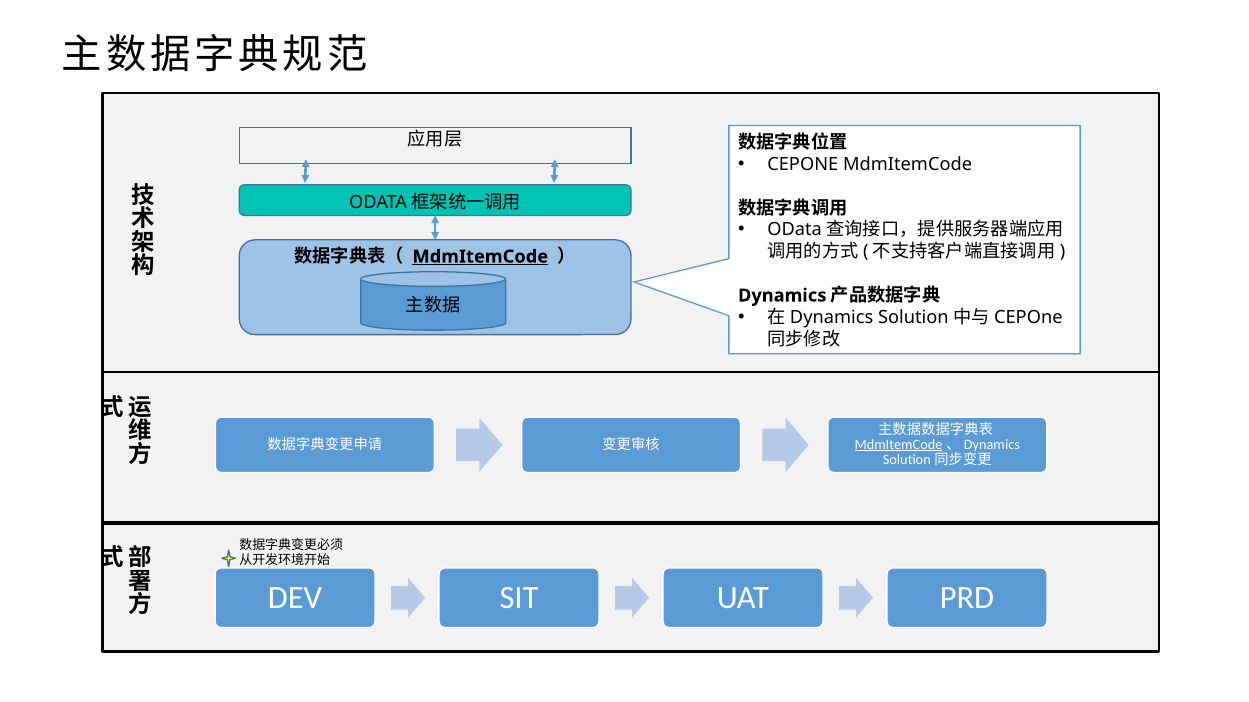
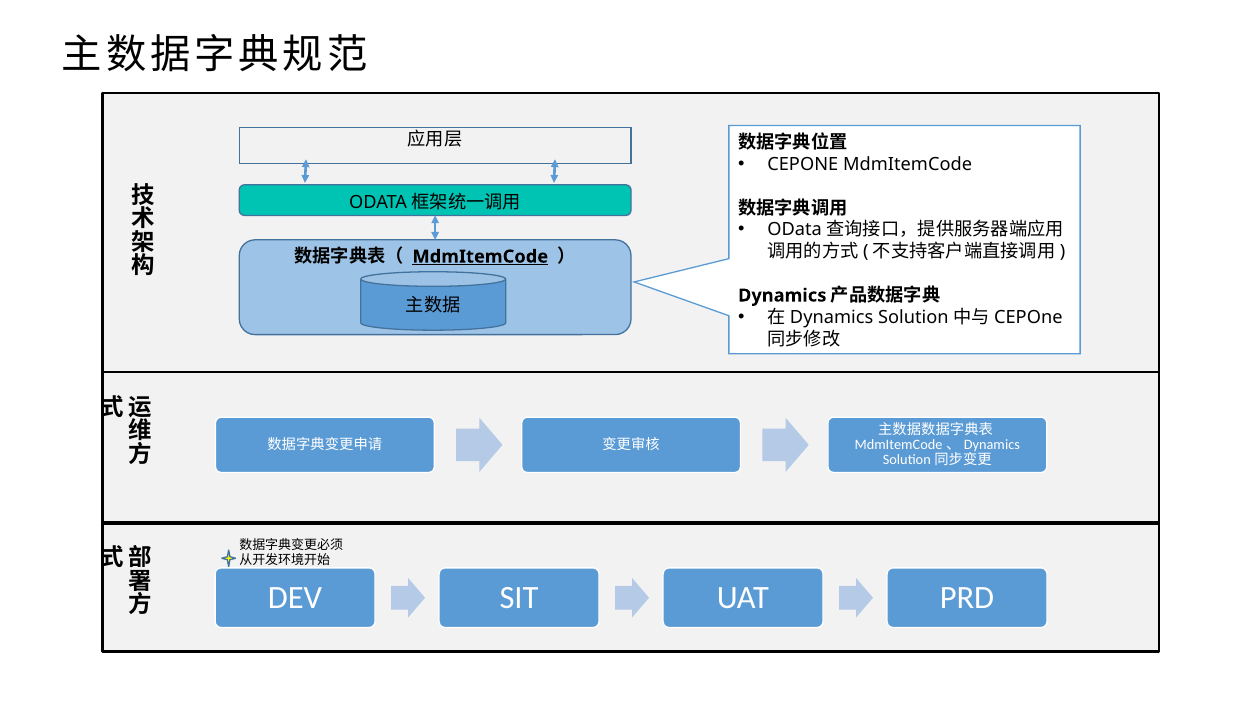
MdmItemCode at (899, 445) underline: present -> none
